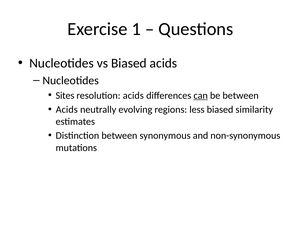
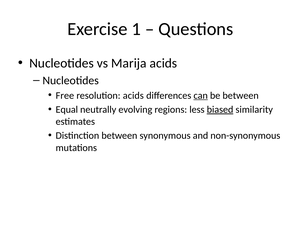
vs Biased: Biased -> Marija
Sites: Sites -> Free
Acids at (67, 109): Acids -> Equal
biased at (220, 109) underline: none -> present
